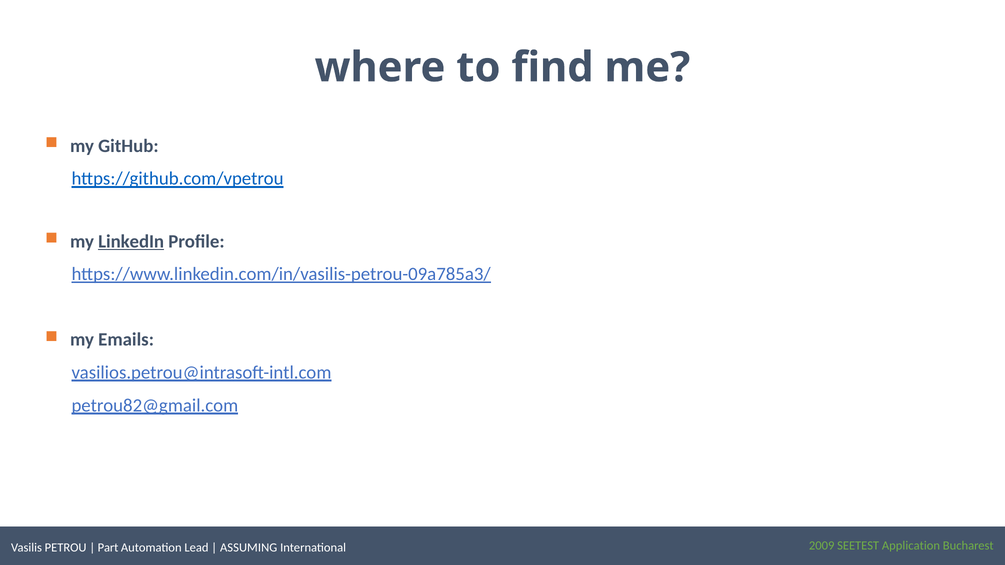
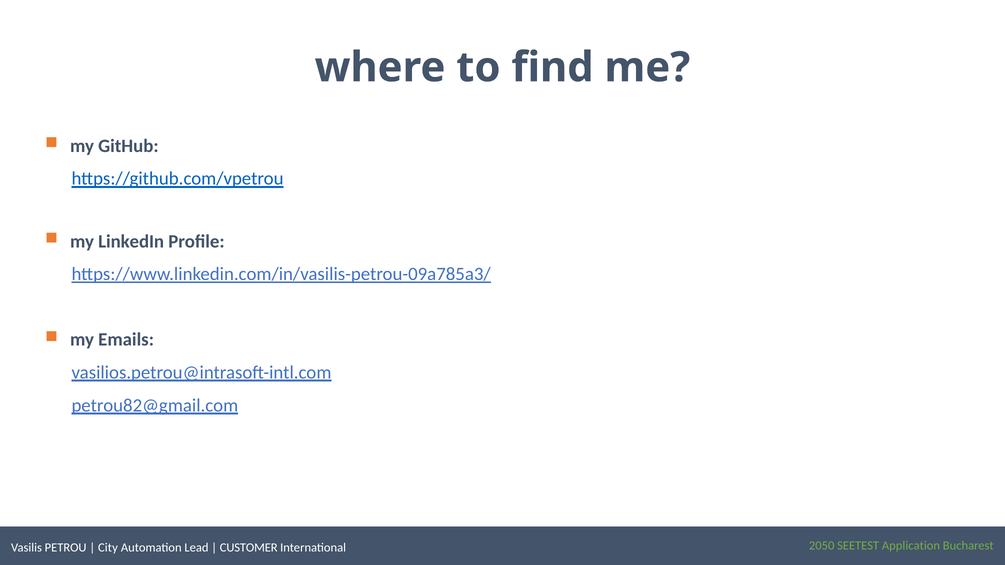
LinkedIn underline: present -> none
2009: 2009 -> 2050
Part: Part -> City
ASSUMING: ASSUMING -> CUSTOMER
